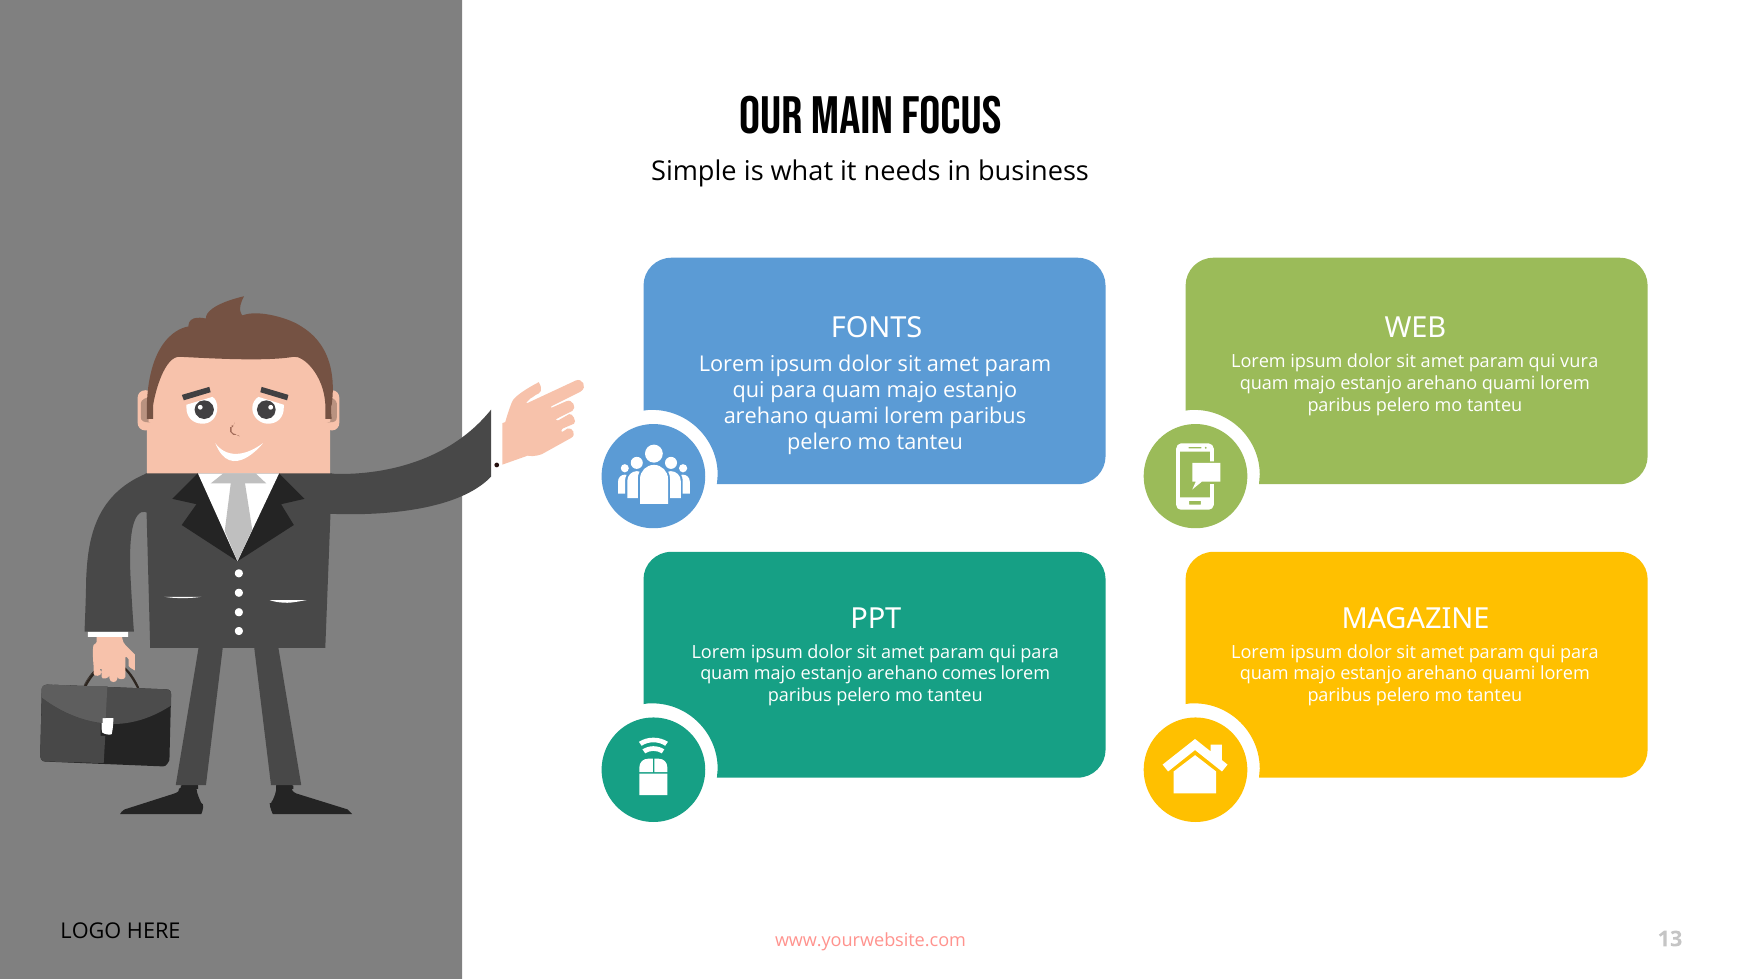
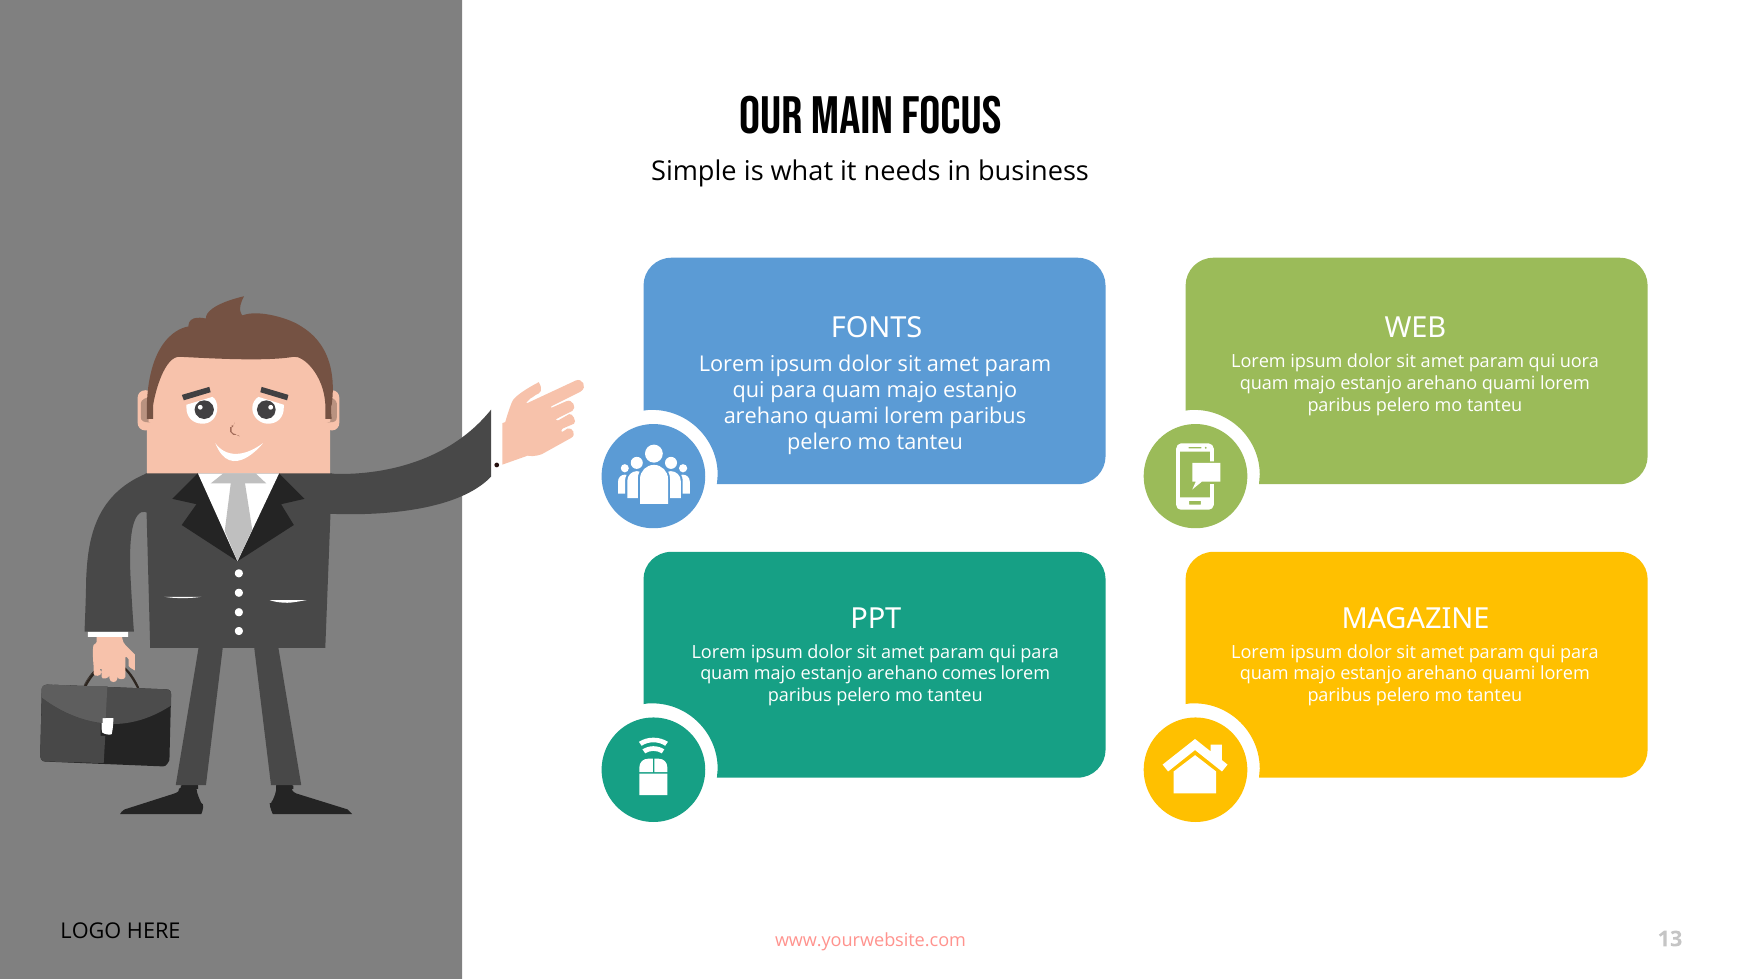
vura: vura -> uora
